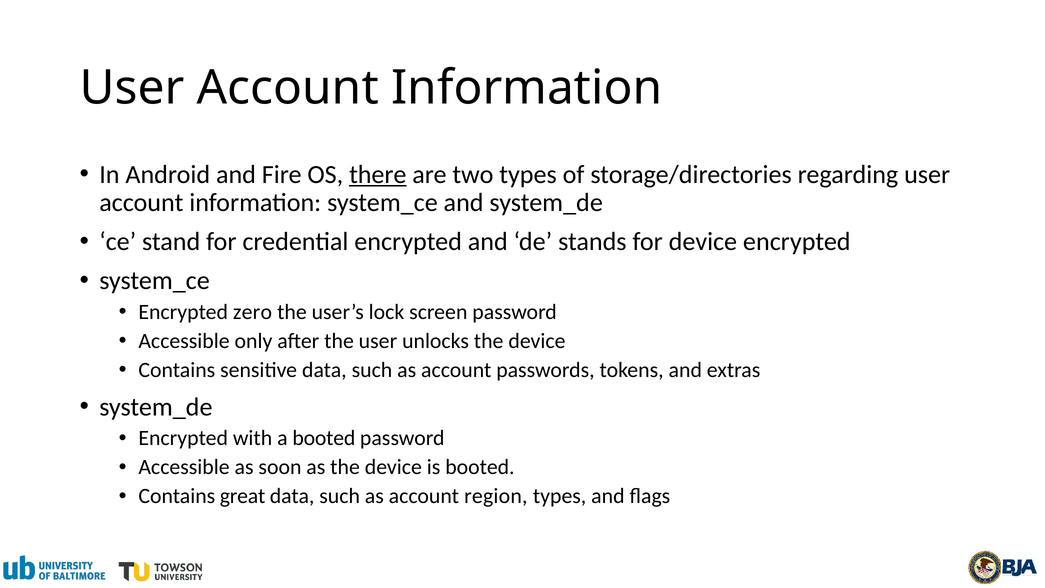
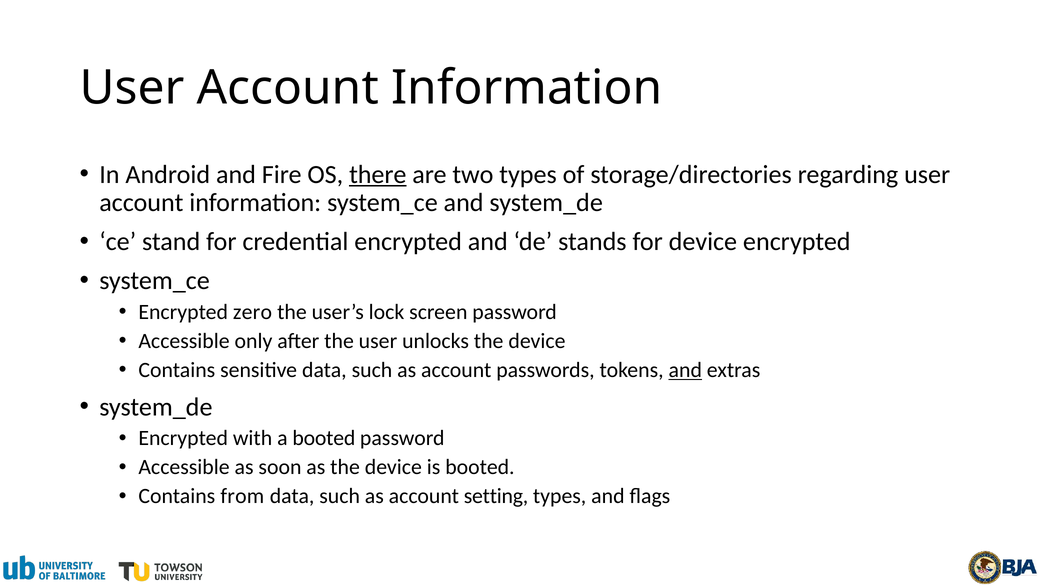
and at (685, 370) underline: none -> present
great: great -> from
region: region -> setting
